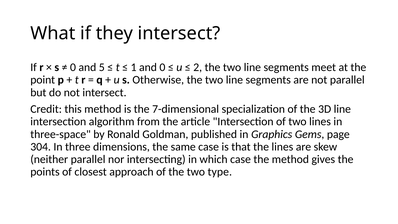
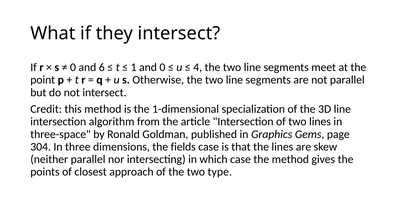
5: 5 -> 6
2: 2 -> 4
7-dimensional: 7-dimensional -> 1-dimensional
same: same -> fields
